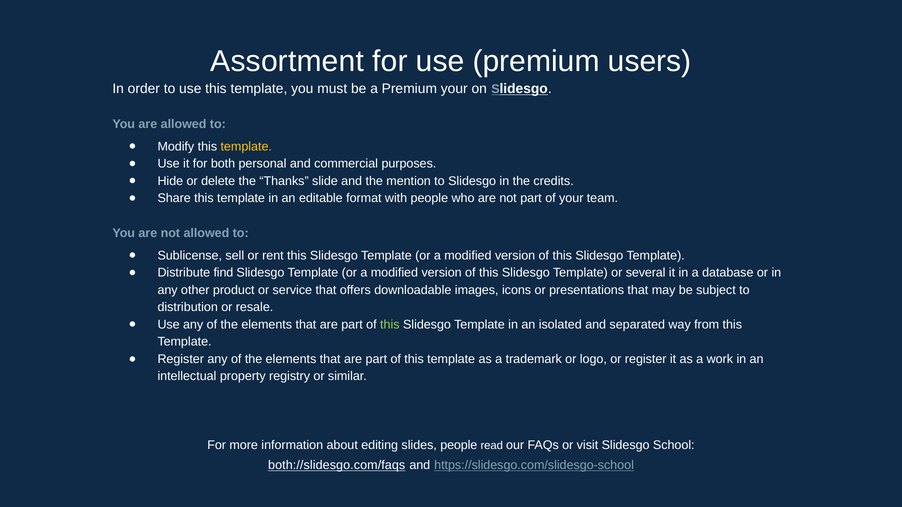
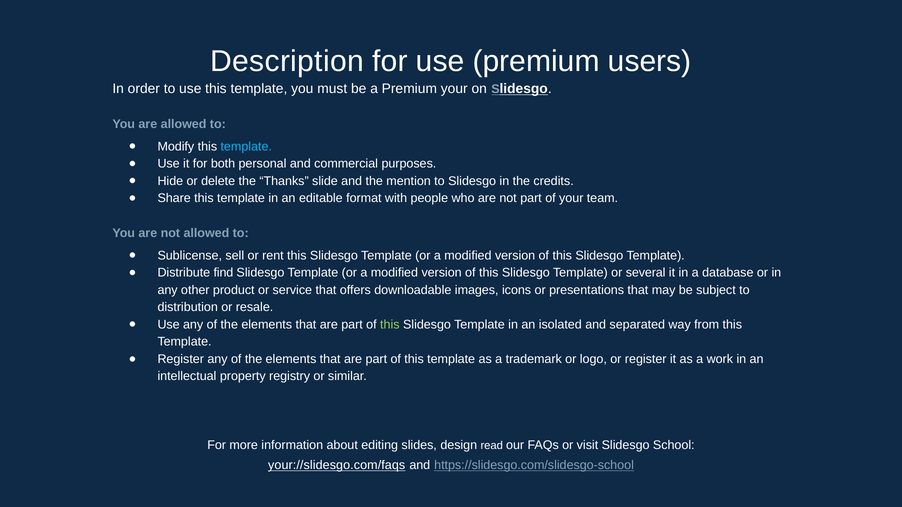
Assortment: Assortment -> Description
template at (246, 147) colour: yellow -> light blue
slides people: people -> design
both://slidesgo.com/faqs: both://slidesgo.com/faqs -> your://slidesgo.com/faqs
